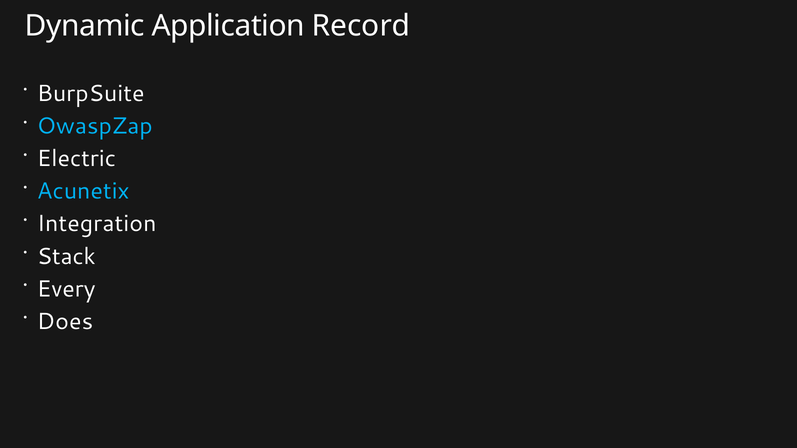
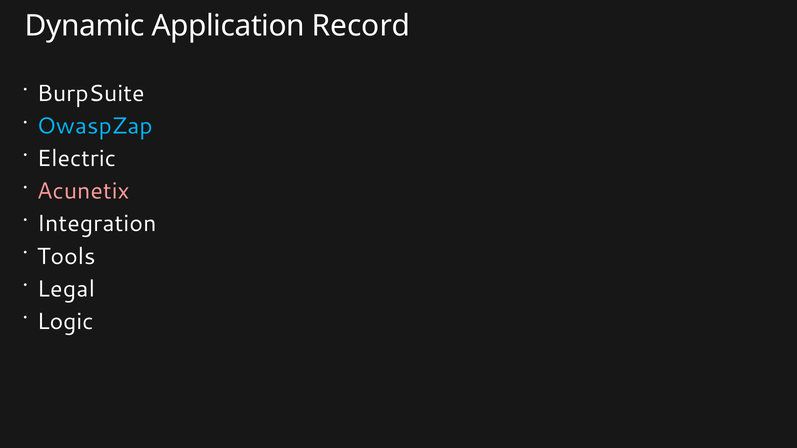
Acunetix colour: light blue -> pink
Stack: Stack -> Tools
Every: Every -> Legal
Does: Does -> Logic
